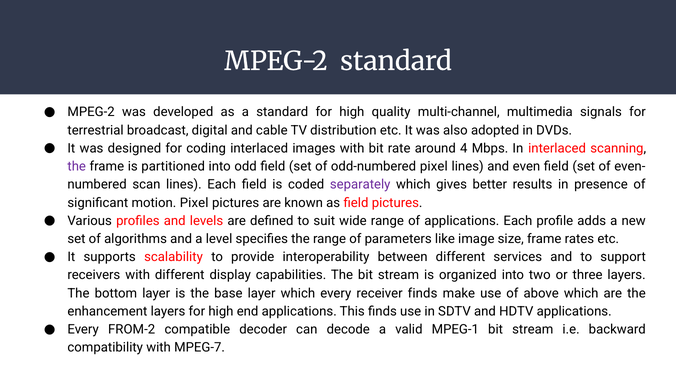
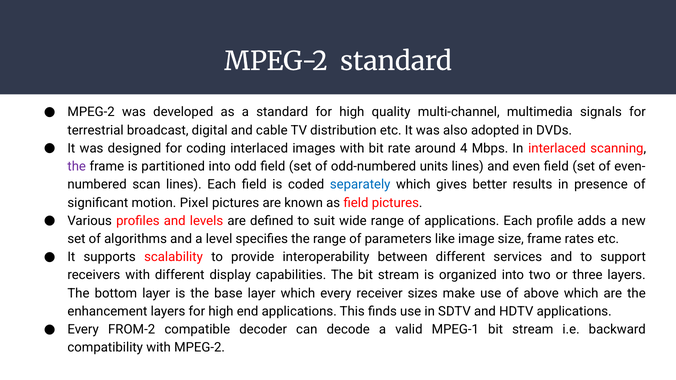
odd-numbered pixel: pixel -> units
separately colour: purple -> blue
receiver finds: finds -> sizes
with MPEG-7: MPEG-7 -> MPEG-2
